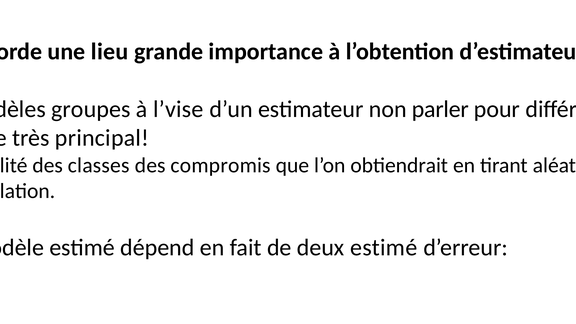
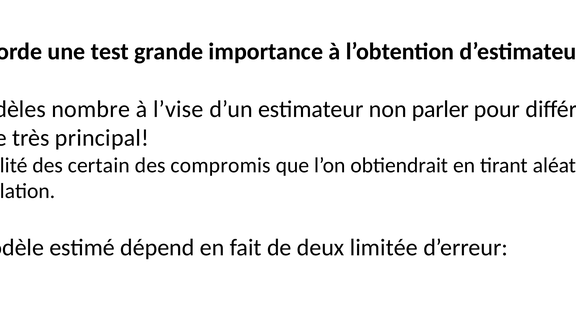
lieu: lieu -> test
groupes: groupes -> nombre
classes: classes -> certain
deux estimé: estimé -> limitée
